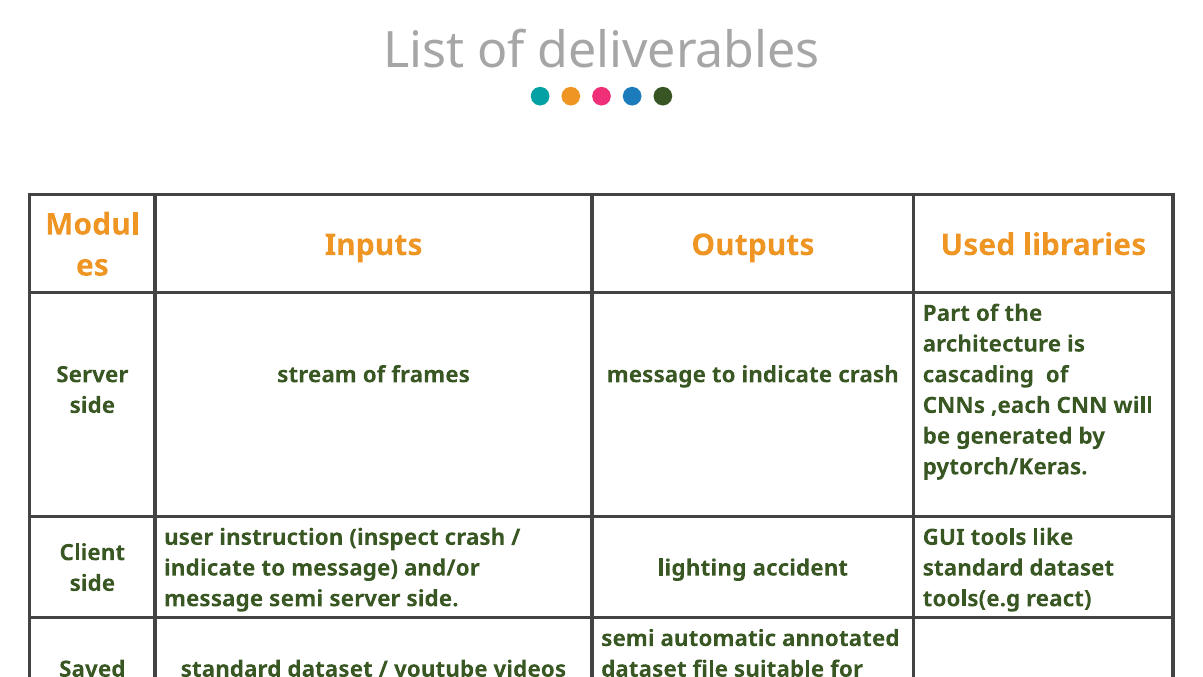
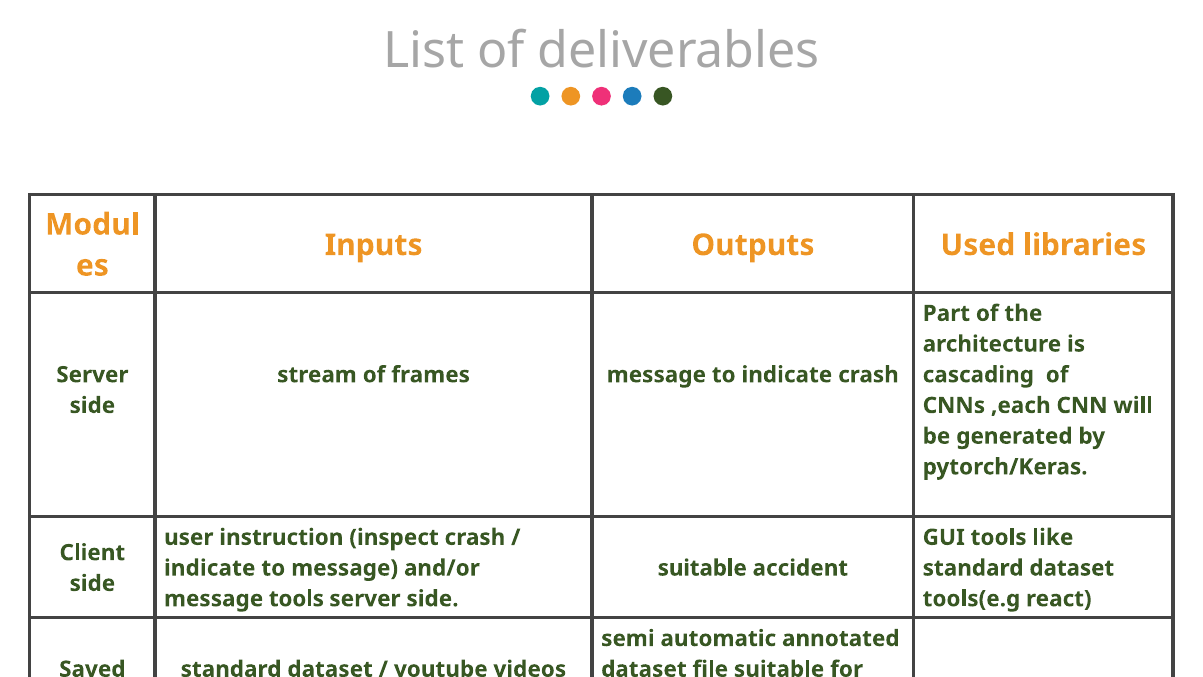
lighting at (702, 568): lighting -> suitable
message semi: semi -> tools
